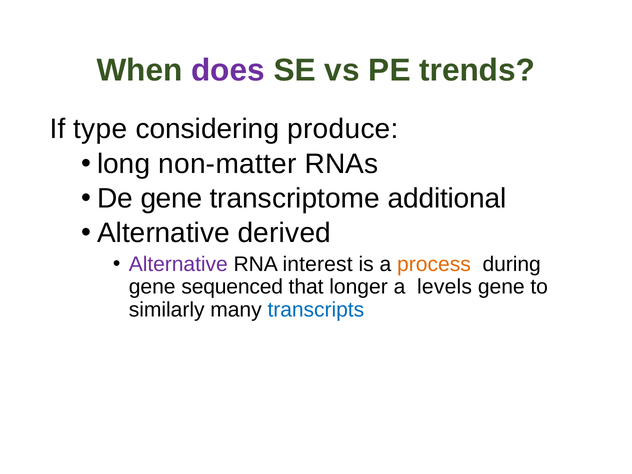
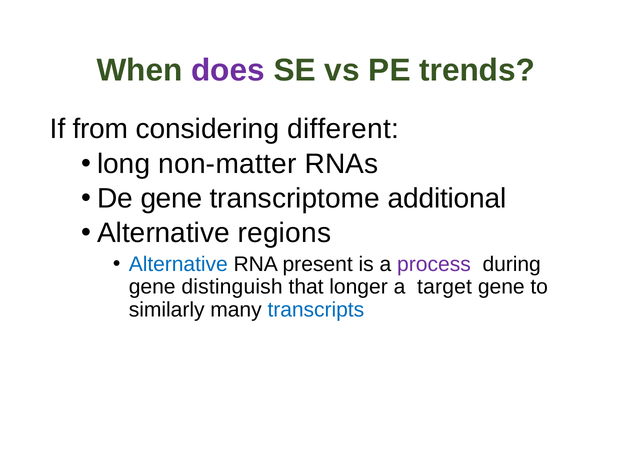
type: type -> from
produce: produce -> different
derived: derived -> regions
Alternative at (178, 264) colour: purple -> blue
interest: interest -> present
process colour: orange -> purple
sequenced: sequenced -> distinguish
levels: levels -> target
